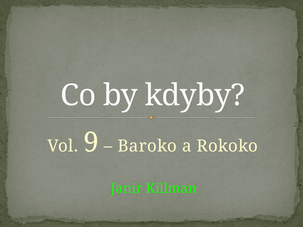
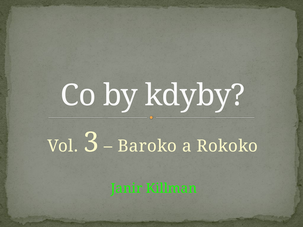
9: 9 -> 3
